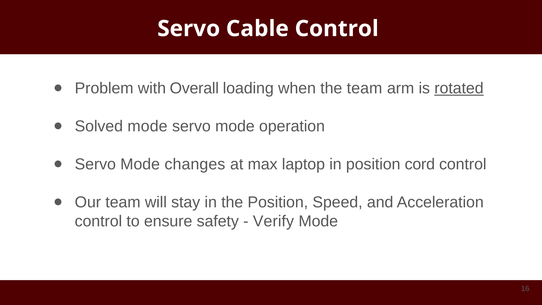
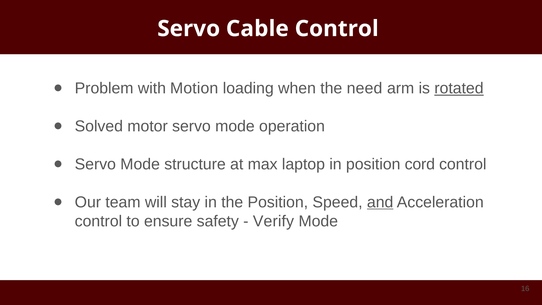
Overall: Overall -> Motion
the team: team -> need
Solved mode: mode -> motor
changes: changes -> structure
and underline: none -> present
